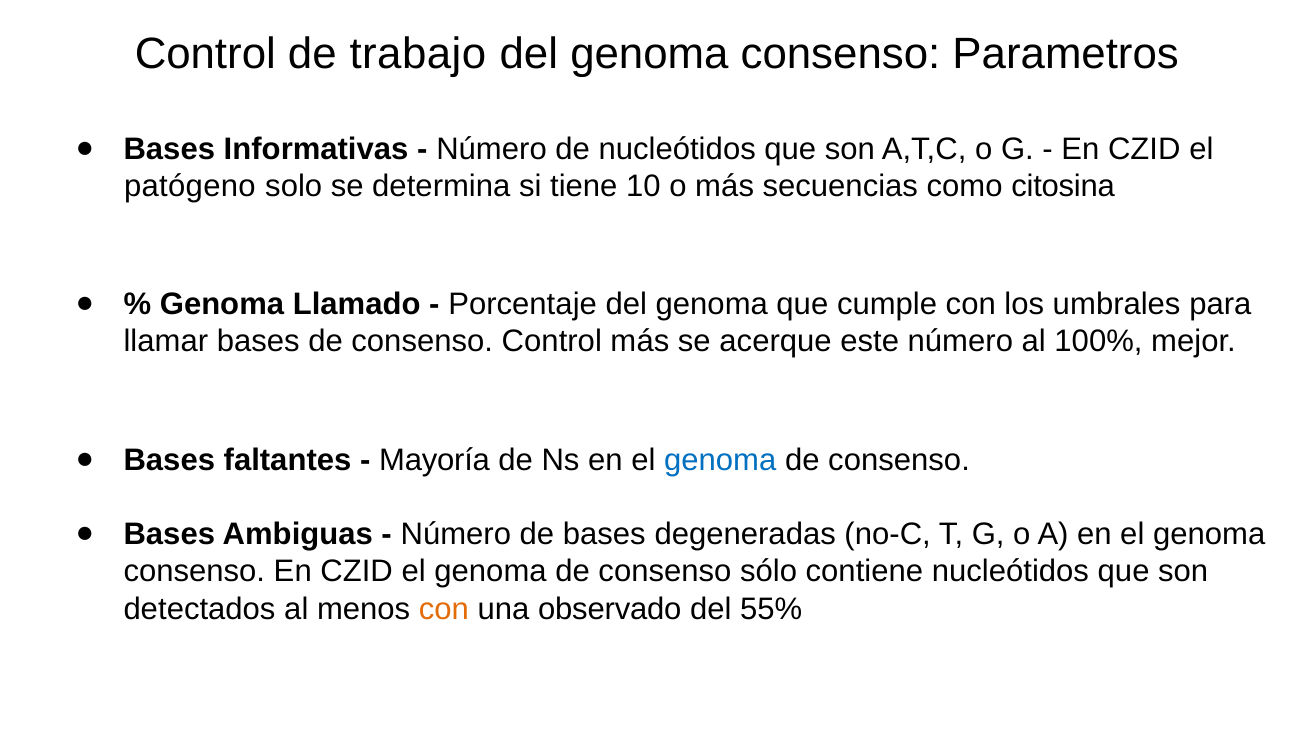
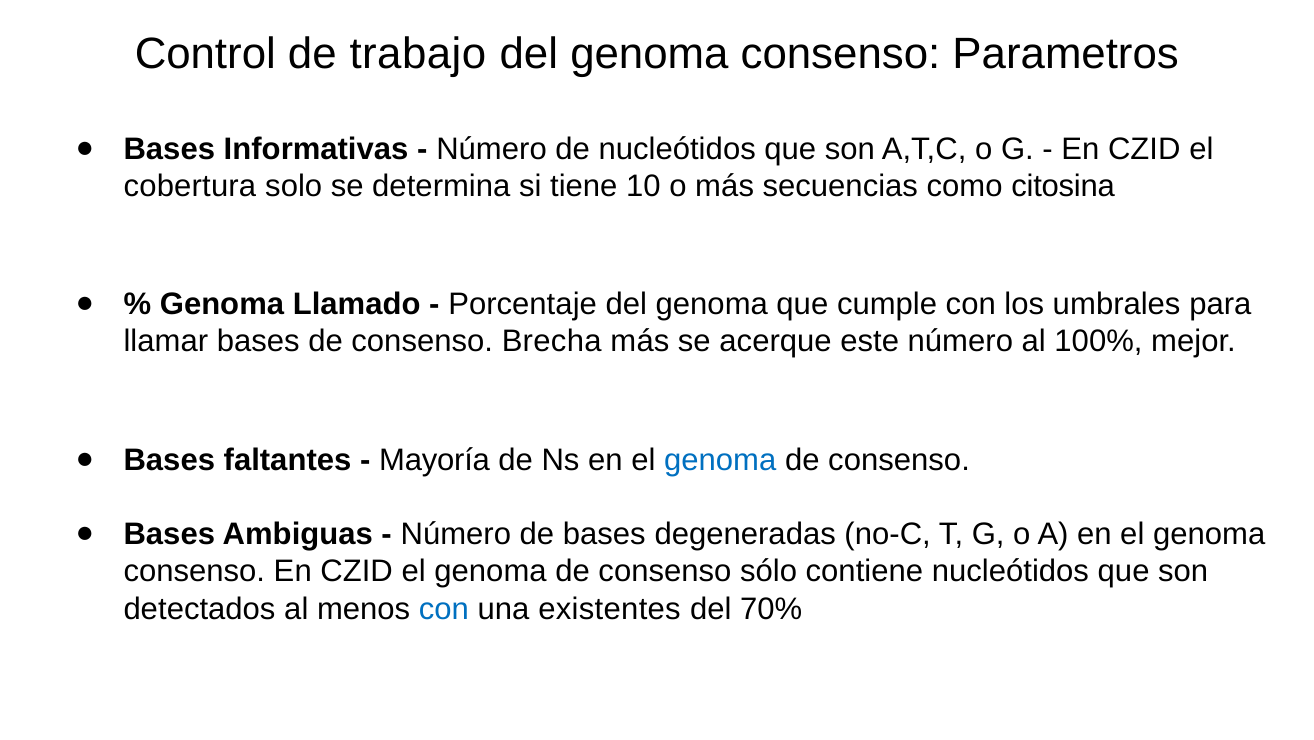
patógeno: patógeno -> cobertura
consenso Control: Control -> Brecha
con at (444, 609) colour: orange -> blue
observado: observado -> existentes
55%: 55% -> 70%
